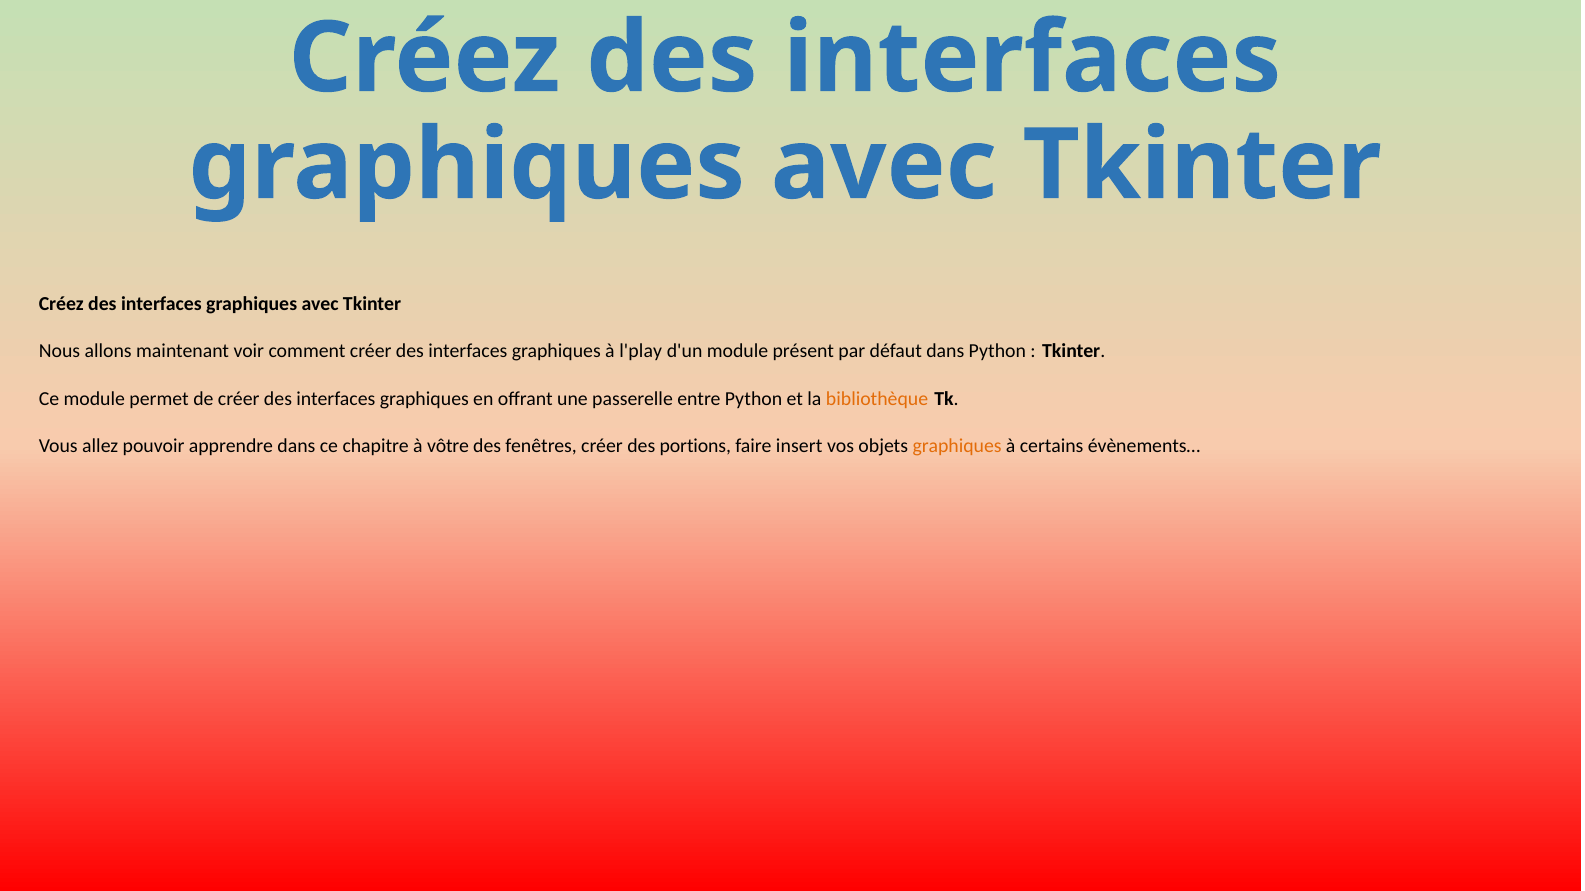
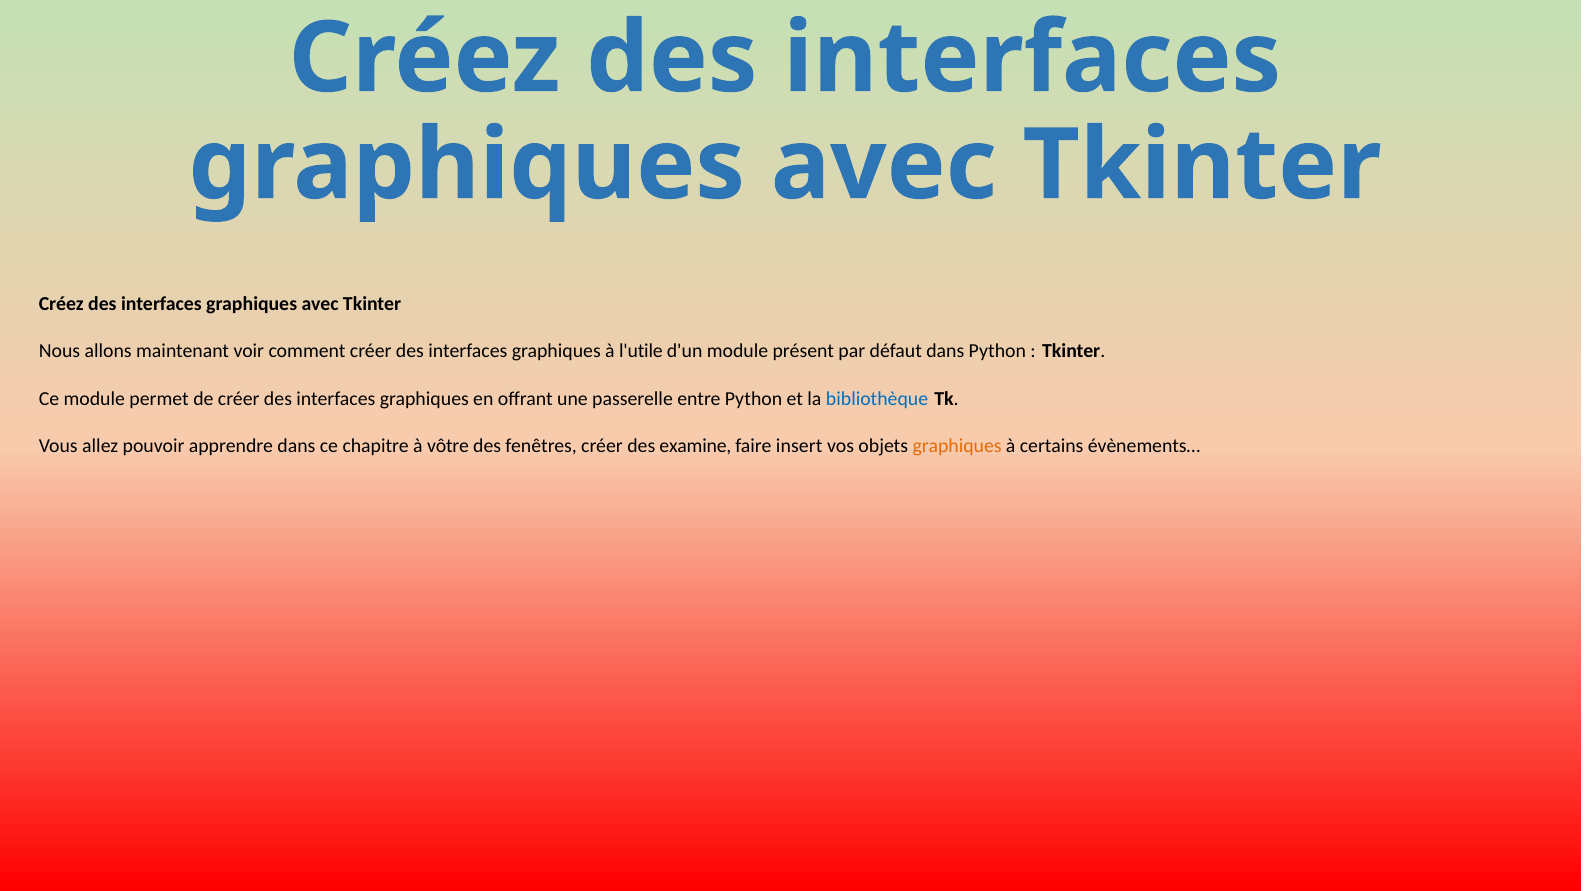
l'play: l'play -> l'utile
bibliothèque colour: orange -> blue
portions: portions -> examine
